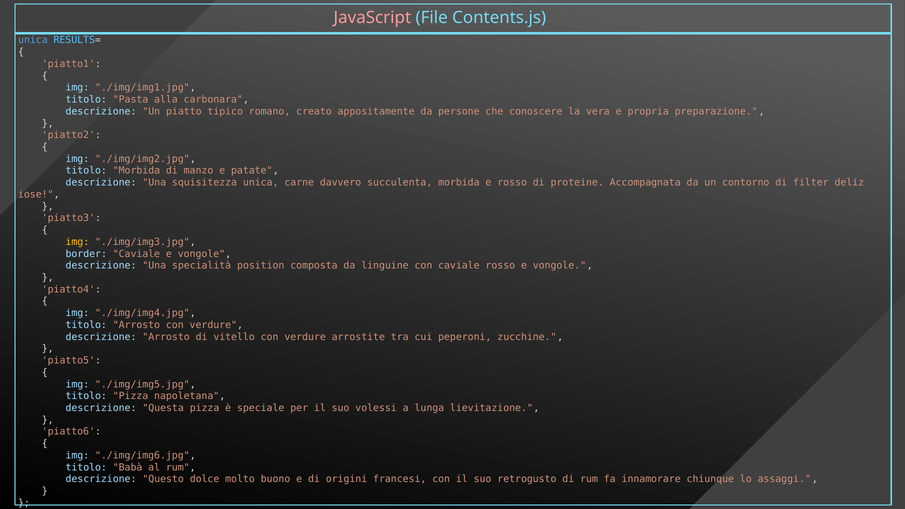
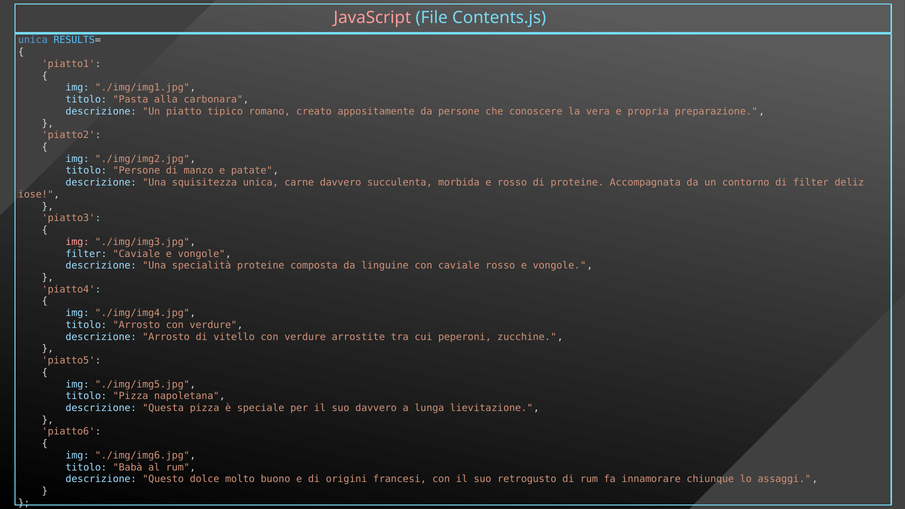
titolo Morbida: Morbida -> Persone
img at (77, 242) colour: yellow -> pink
border at (86, 254): border -> filter
specialità position: position -> proteine
suo volessi: volessi -> davvero
